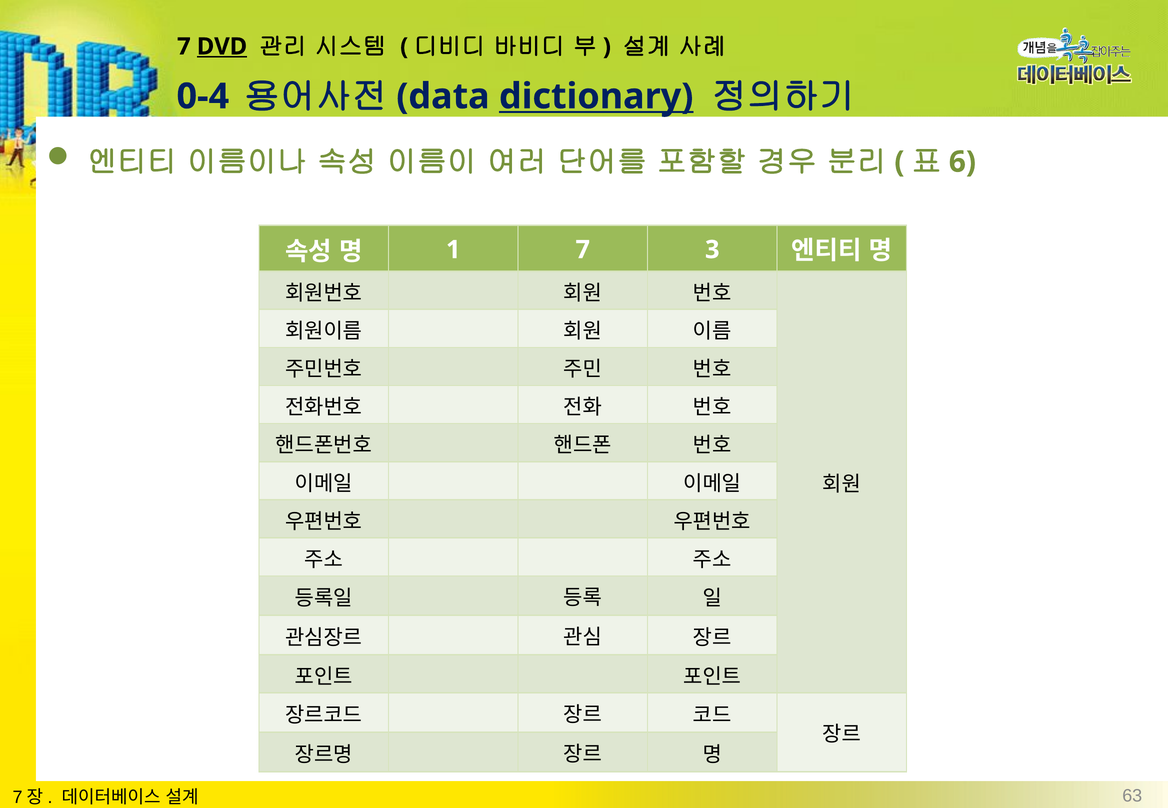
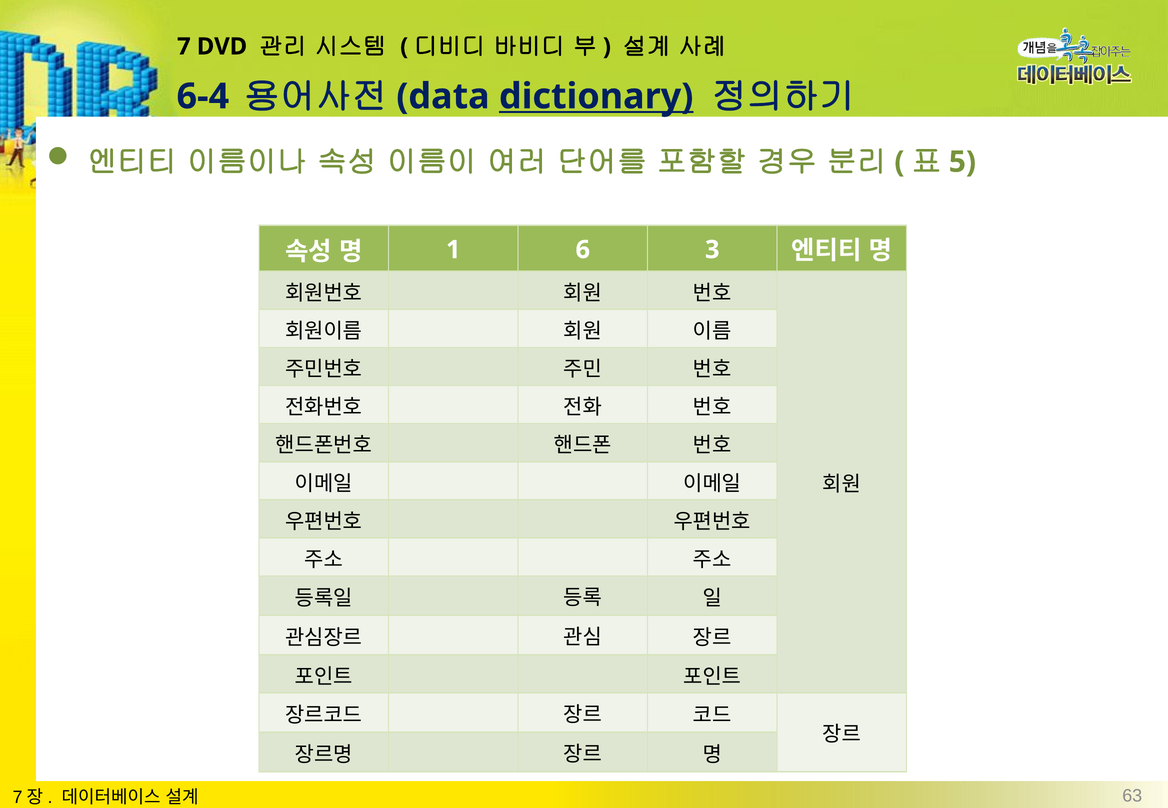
DVD underline: present -> none
0-4: 0-4 -> 6-4
6: 6 -> 5
1 7: 7 -> 6
